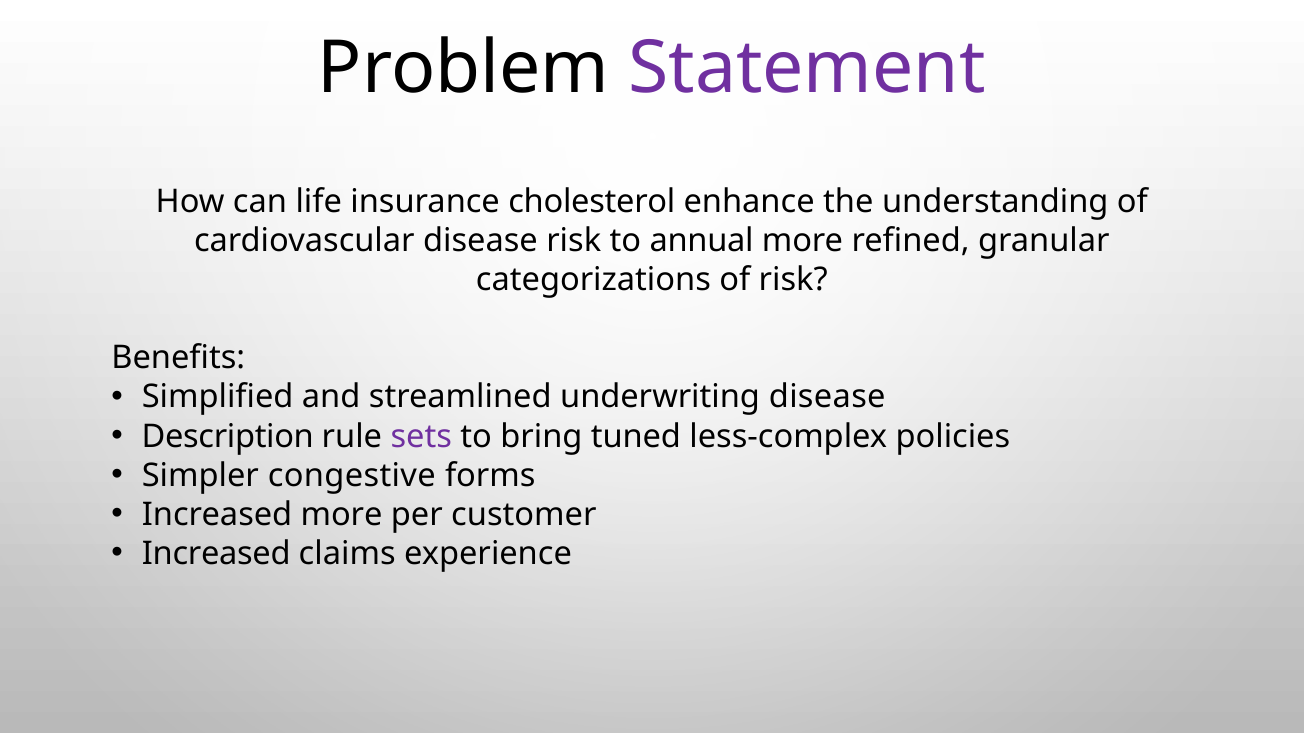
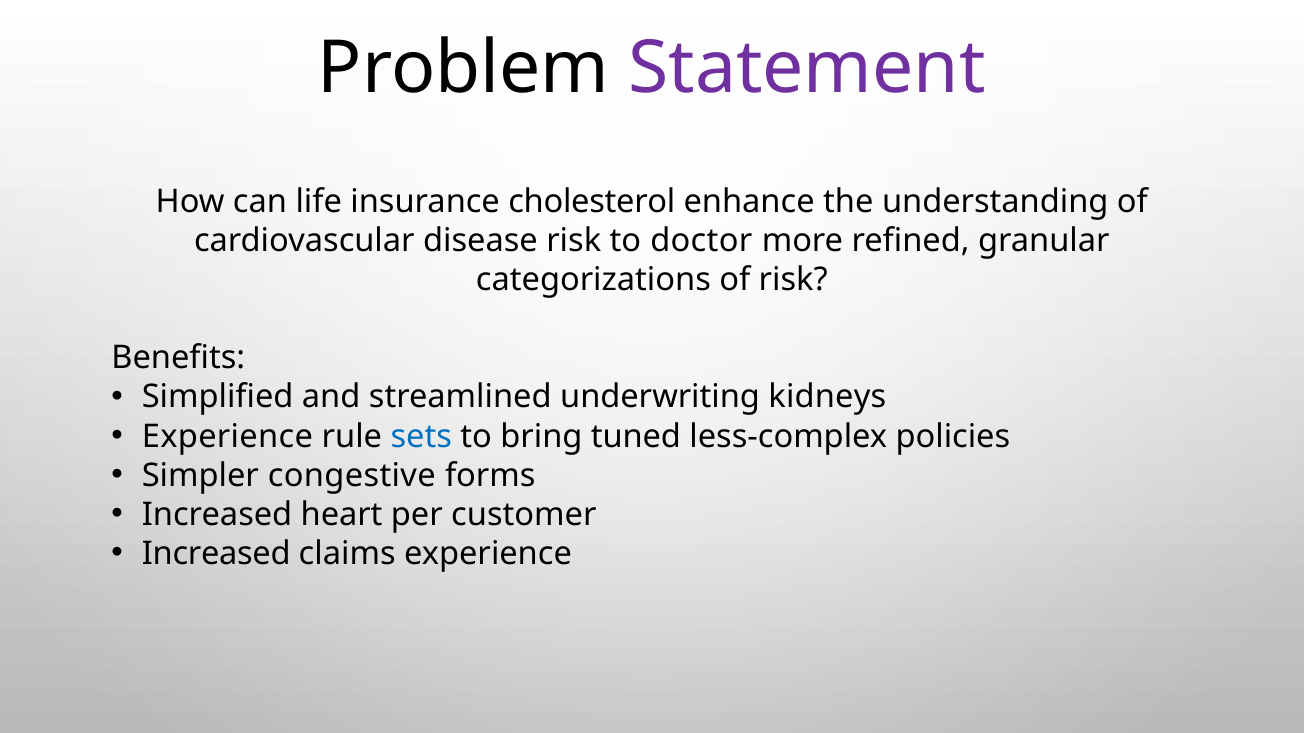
annual: annual -> doctor
underwriting disease: disease -> kidneys
Description at (228, 437): Description -> Experience
sets colour: purple -> blue
Increased more: more -> heart
